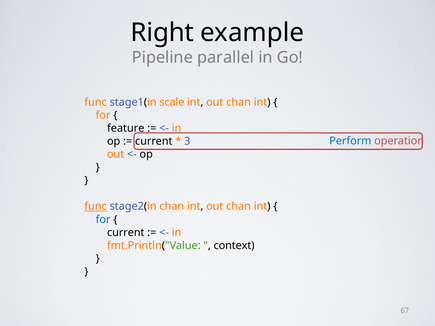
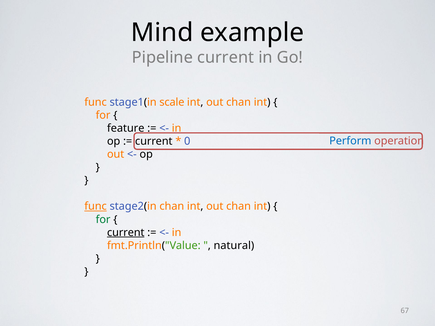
Right: Right -> Mind
Pipeline parallel: parallel -> current
3: 3 -> 0
for at (103, 220) colour: blue -> green
current at (126, 233) underline: none -> present
context: context -> natural
